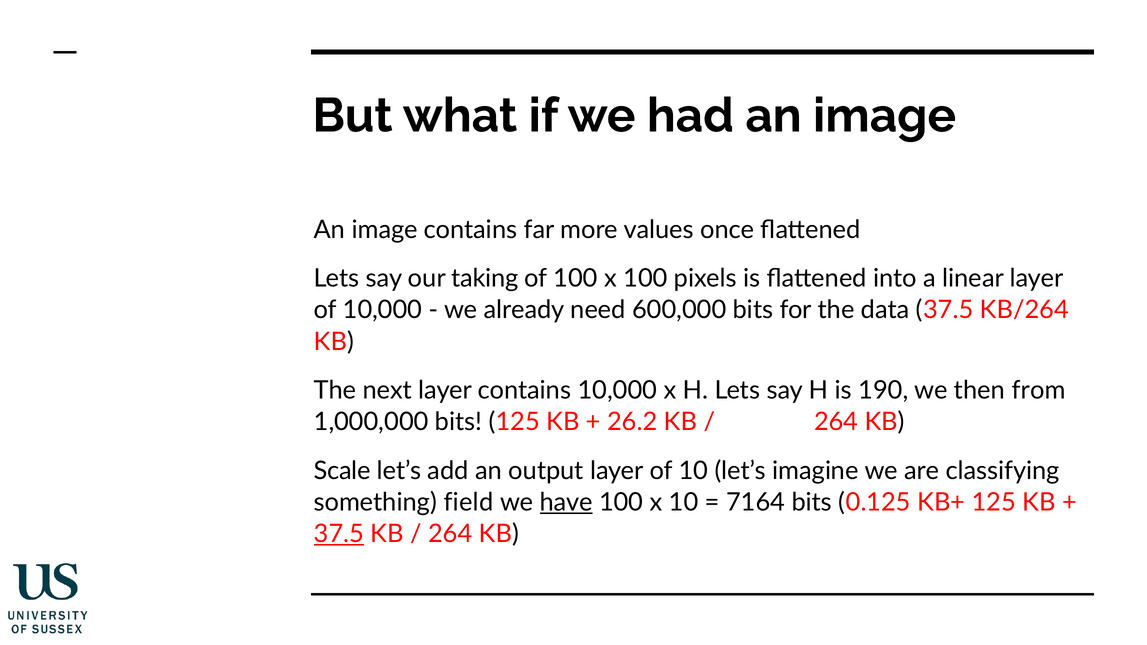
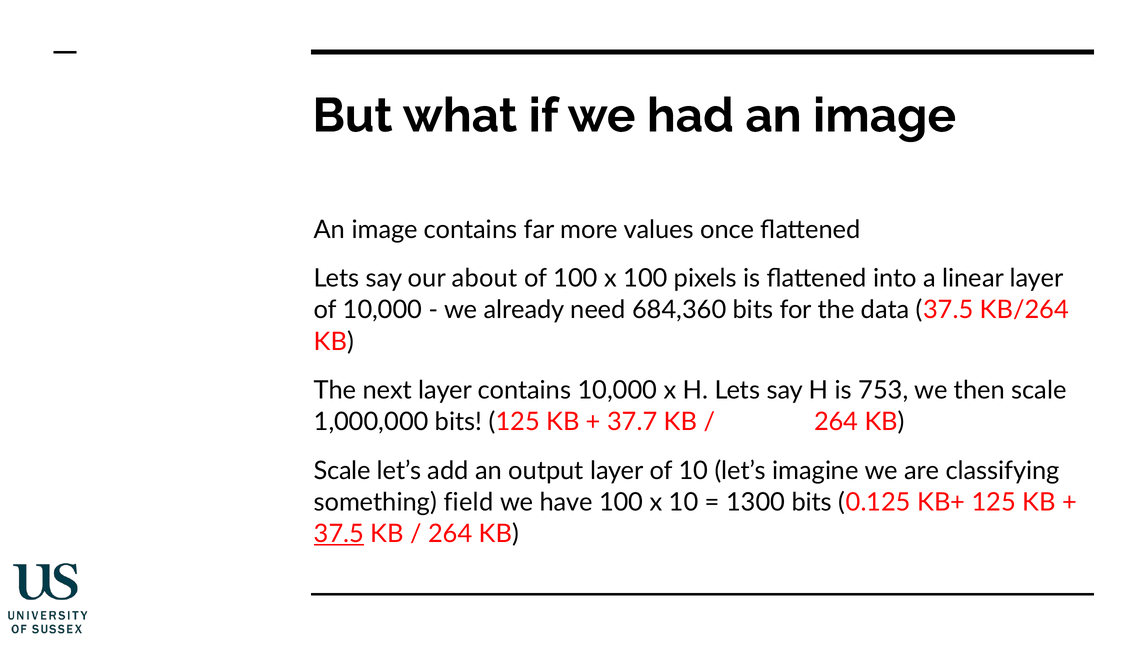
taking: taking -> about
600,000: 600,000 -> 684,360
190: 190 -> 753
then from: from -> scale
26.2: 26.2 -> 37.7
have underline: present -> none
7164: 7164 -> 1300
